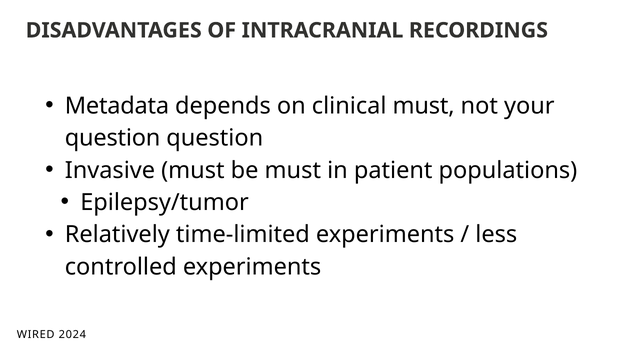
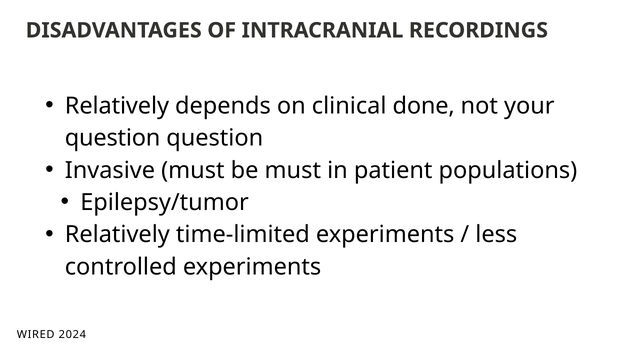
Metadata at (117, 106): Metadata -> Relatively
clinical must: must -> done
